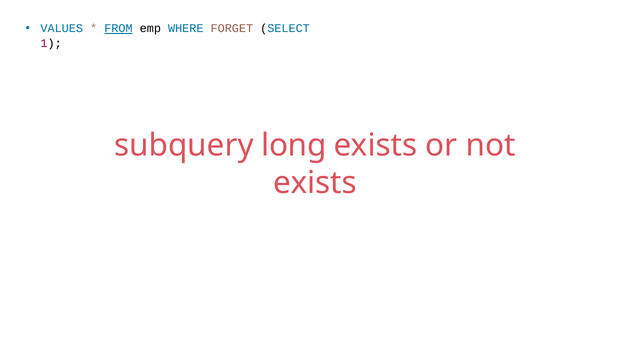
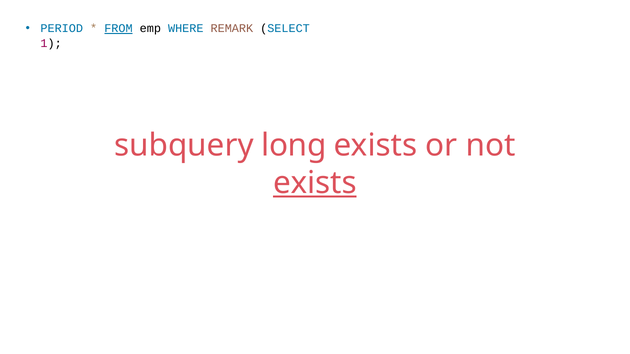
VALUES: VALUES -> PERIOD
FORGET: FORGET -> REMARK
exists at (315, 183) underline: none -> present
